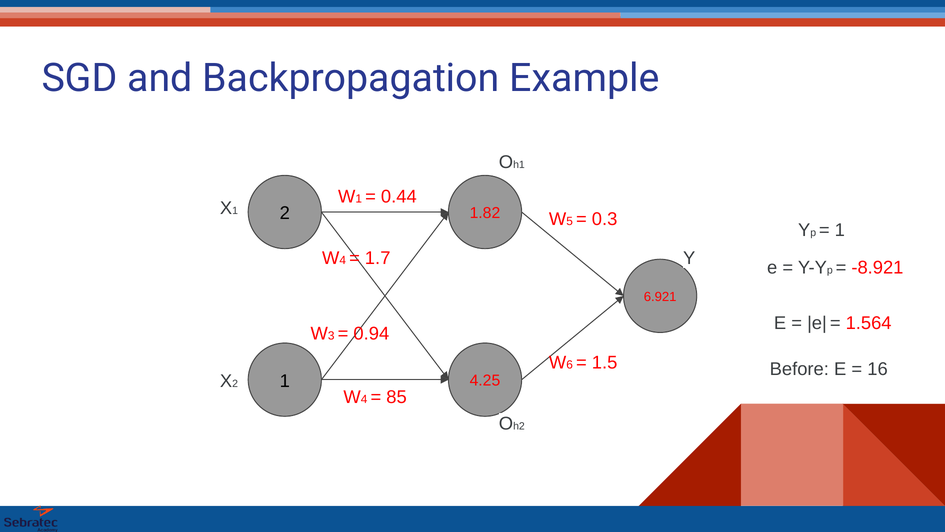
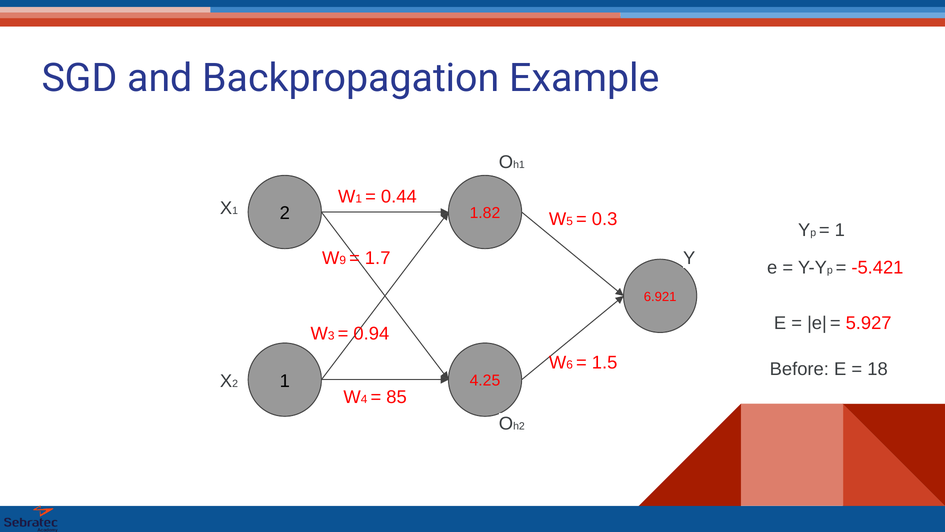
4 at (343, 260): 4 -> 9
-8.921: -8.921 -> -5.421
1.564: 1.564 -> 5.927
16: 16 -> 18
